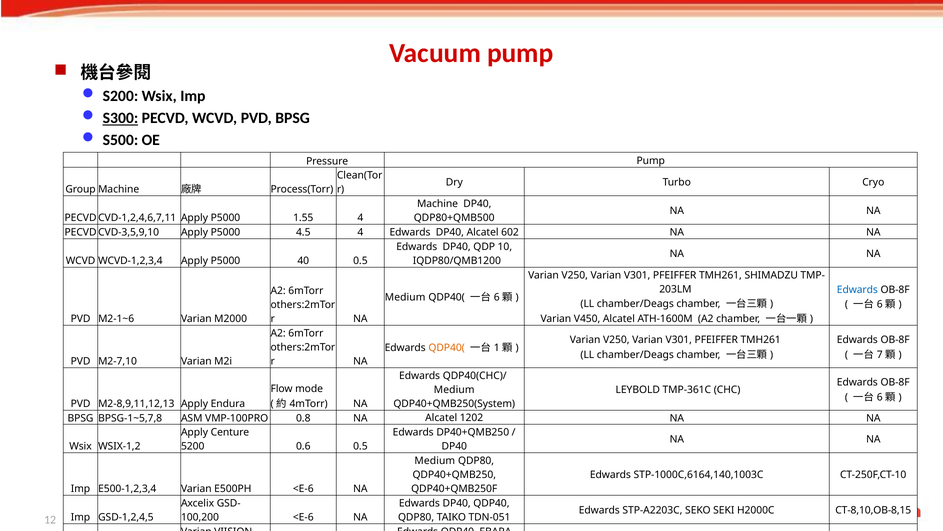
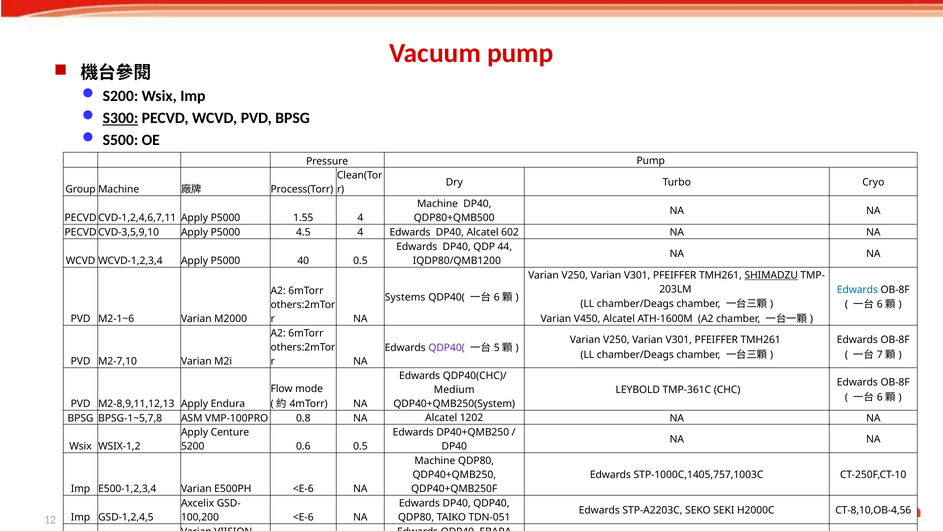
10: 10 -> 44
SHIMADZU at (771, 275) underline: none -> present
Medium at (405, 297): Medium -> Systems
QDP40( at (447, 347) colour: orange -> purple
1: 1 -> 5
Medium at (435, 460): Medium -> Machine
STP-1000C,6164,140,1003C: STP-1000C,6164,140,1003C -> STP-1000C,1405,757,1003C
CT-8,10,OB-8,15: CT-8,10,OB-8,15 -> CT-8,10,OB-4,56
